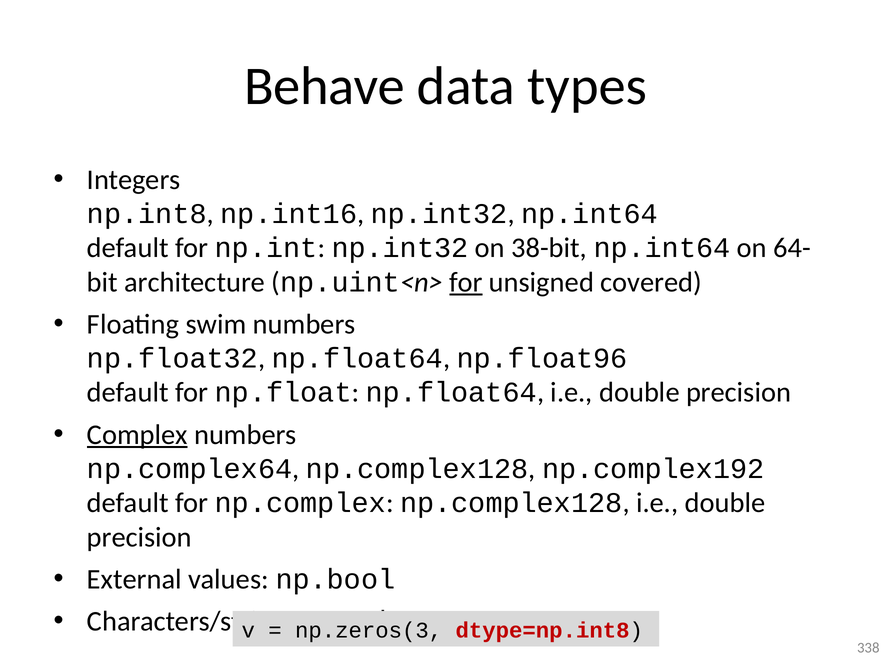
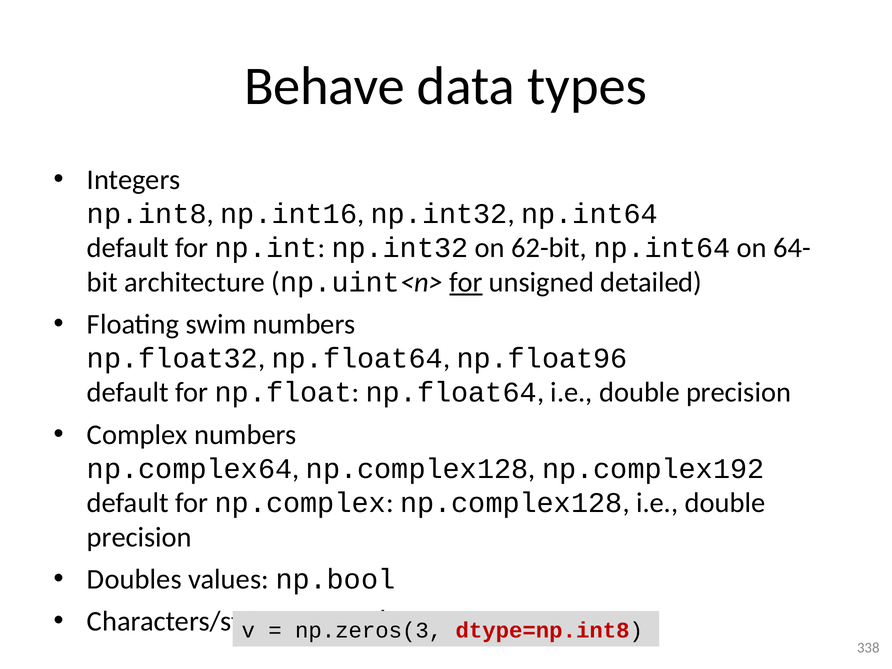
38-bit: 38-bit -> 62-bit
covered: covered -> detailed
Complex underline: present -> none
External: External -> Doubles
